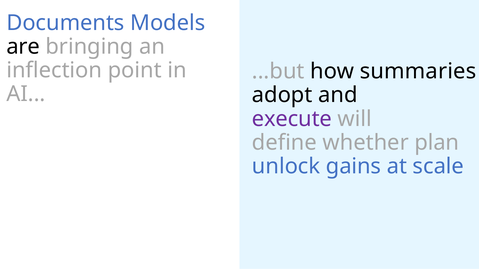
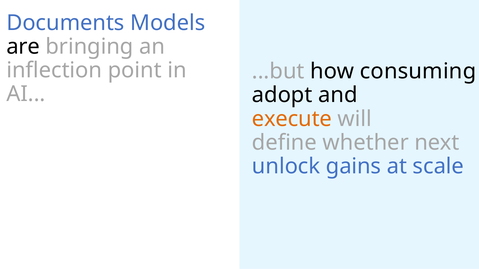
summaries: summaries -> consuming
execute colour: purple -> orange
plan: plan -> next
